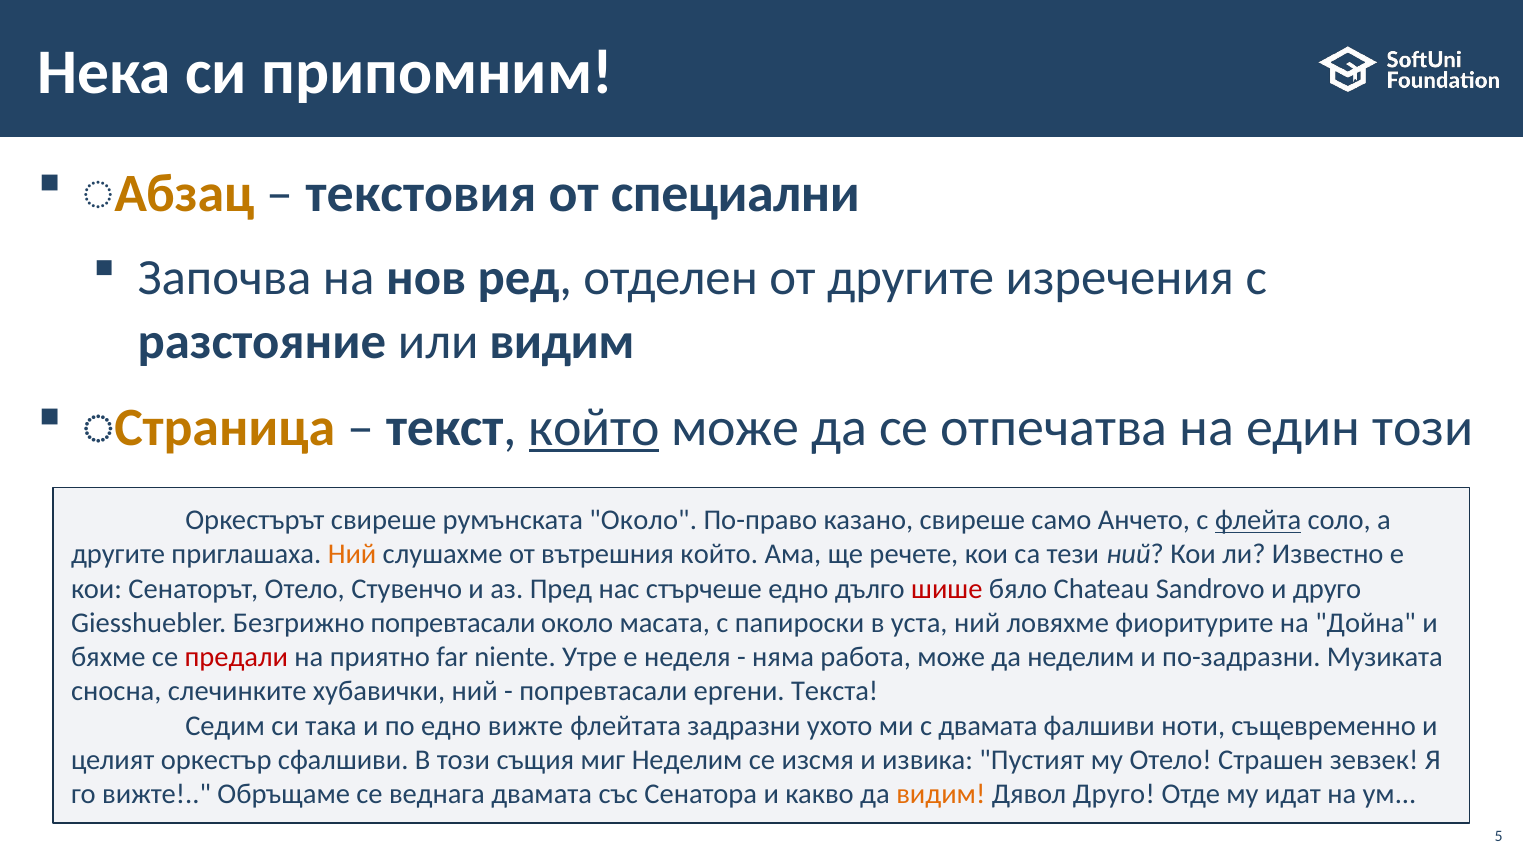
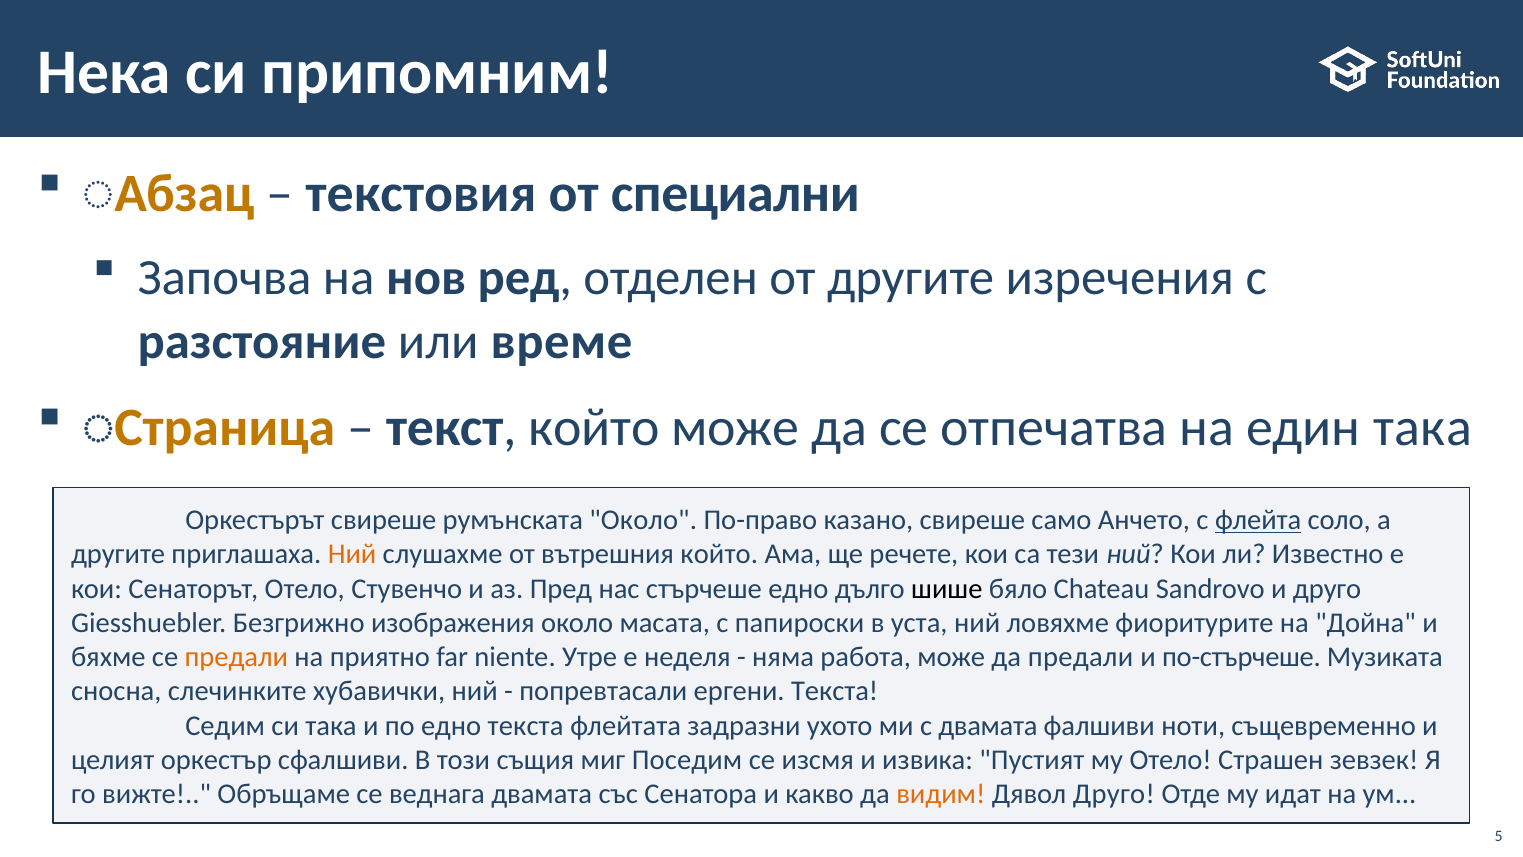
или видим: видим -> време
който at (594, 427) underline: present -> none
един този: този -> така
шише colour: red -> black
Безгрижно попревтасали: попревтасали -> изображения
предали at (236, 657) colour: red -> orange
да неделим: неделим -> предали
по-задразни: по-задразни -> по-стърчеше
едно вижте: вижте -> текста
миг Неделим: Неделим -> Поседим
